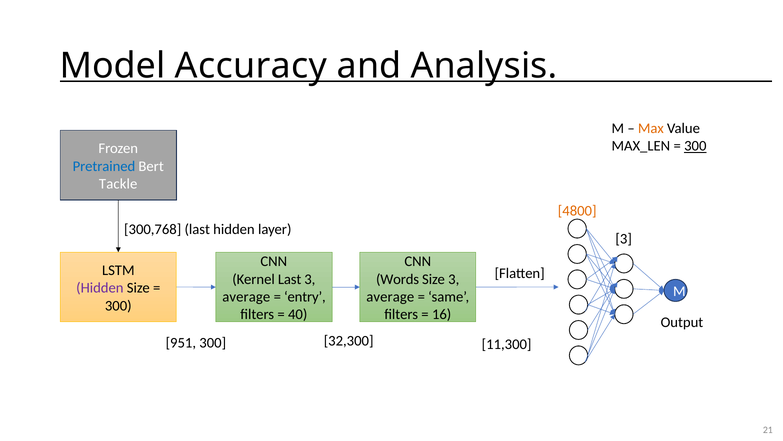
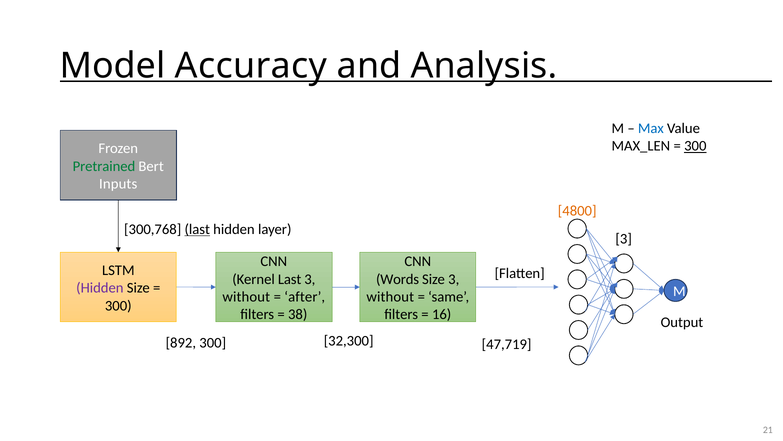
Max colour: orange -> blue
Pretrained colour: blue -> green
Tackle: Tackle -> Inputs
last at (197, 229) underline: none -> present
average at (246, 297): average -> without
entry: entry -> after
average at (390, 297): average -> without
40: 40 -> 38
951: 951 -> 892
11,300: 11,300 -> 47,719
